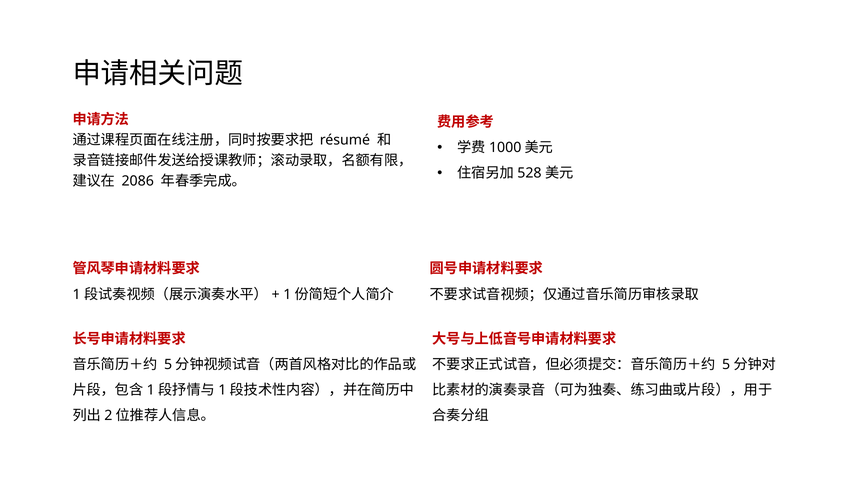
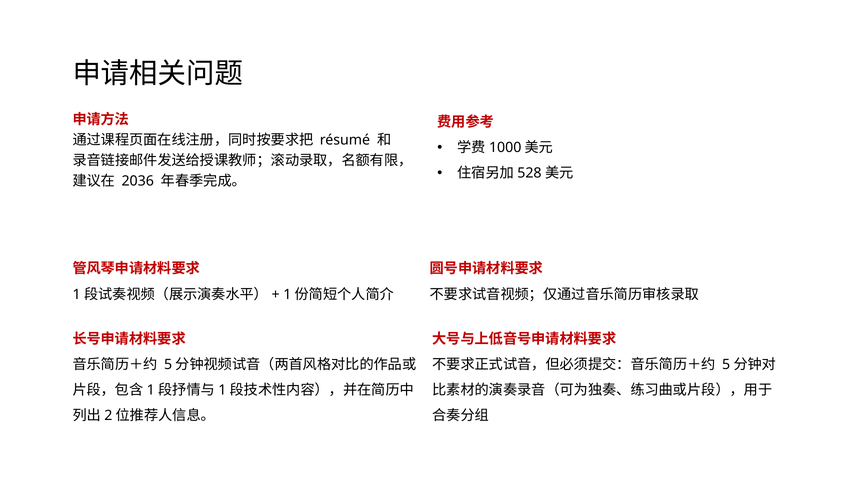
2086: 2086 -> 2036
